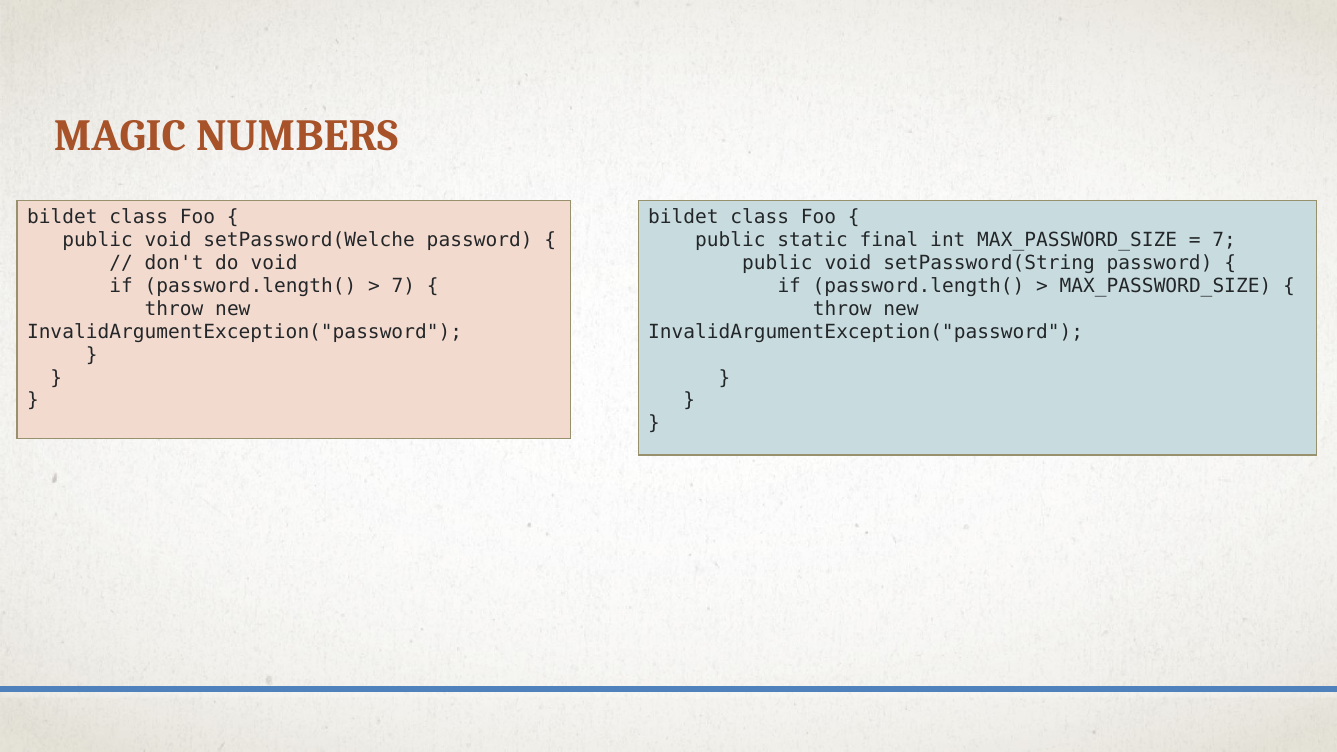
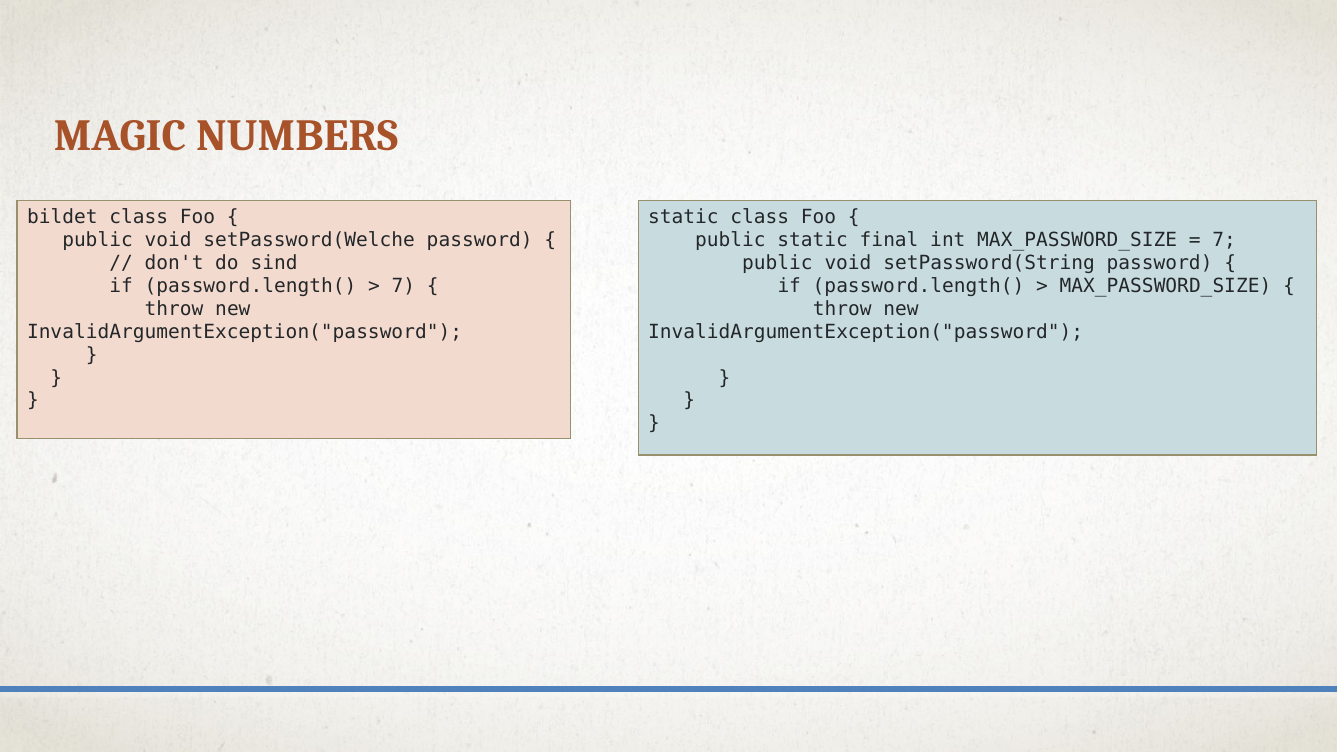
bildet at (683, 217): bildet -> static
do void: void -> sind
